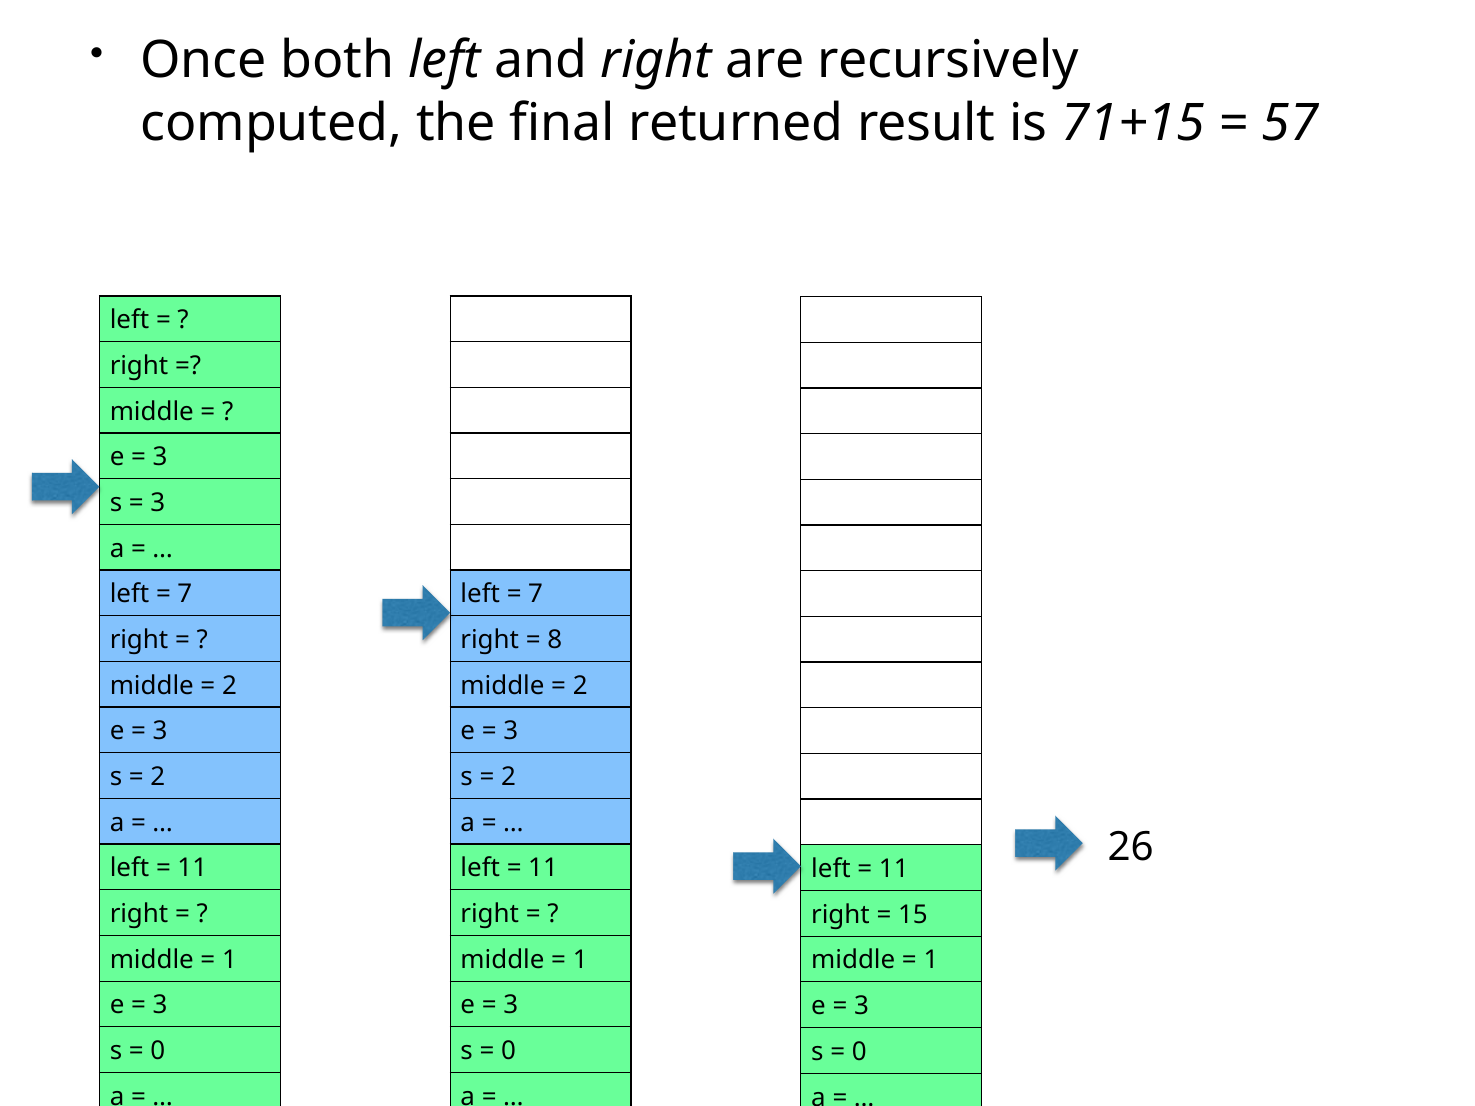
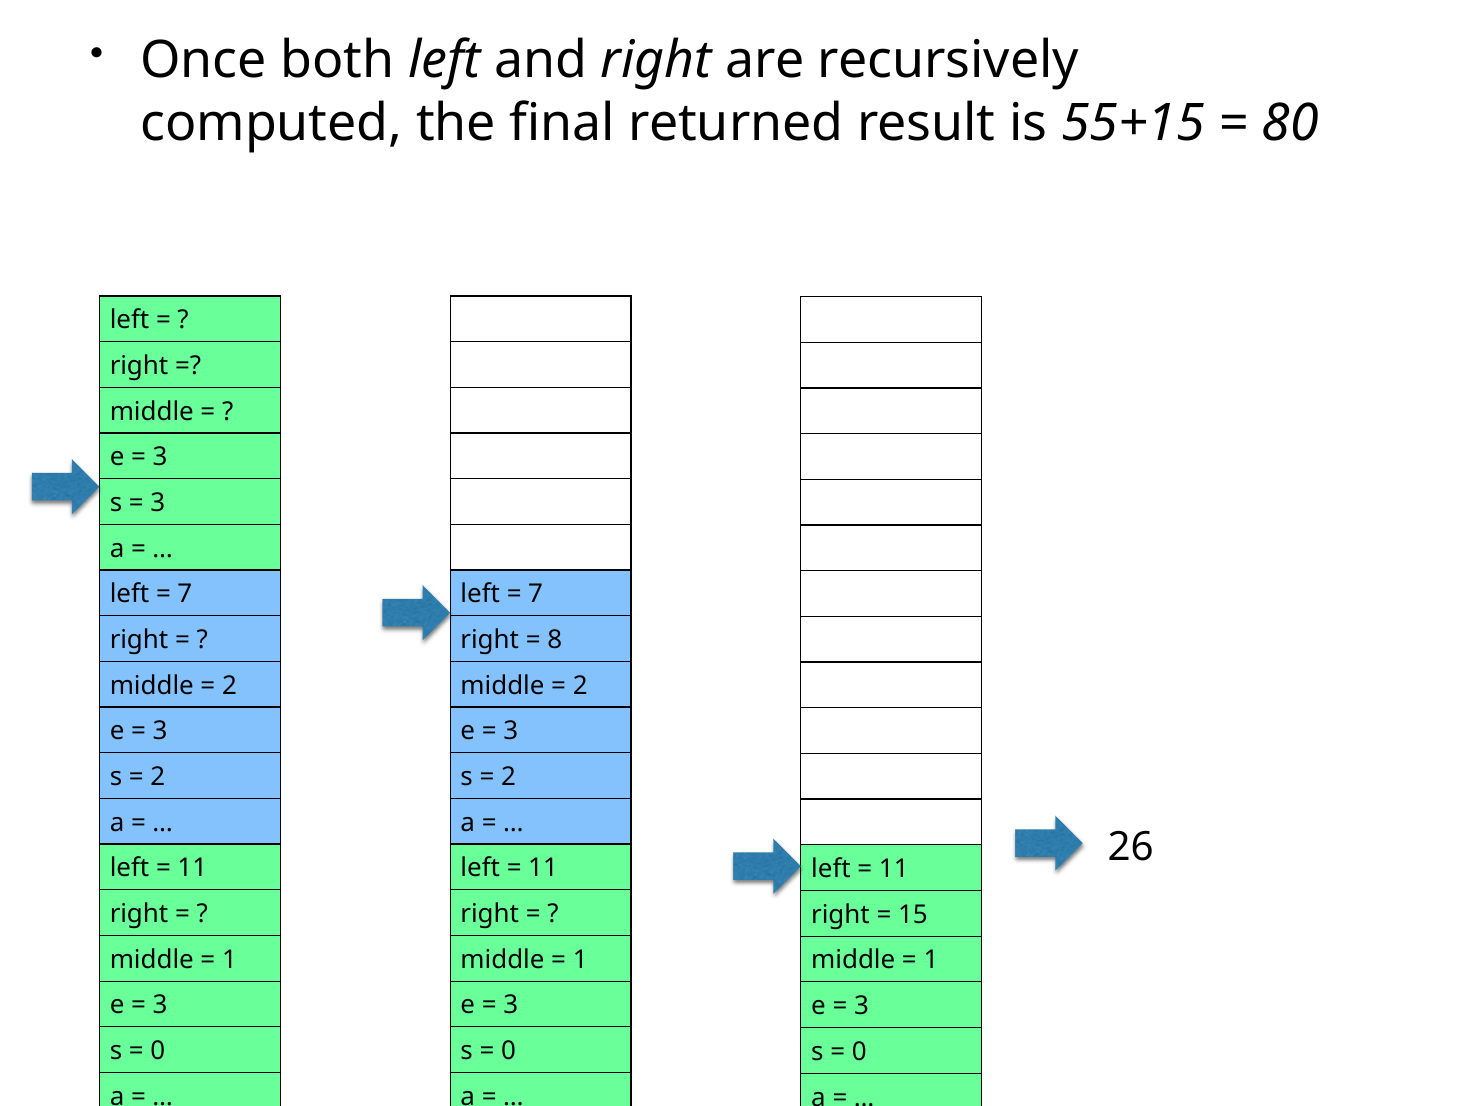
71+15: 71+15 -> 55+15
57: 57 -> 80
